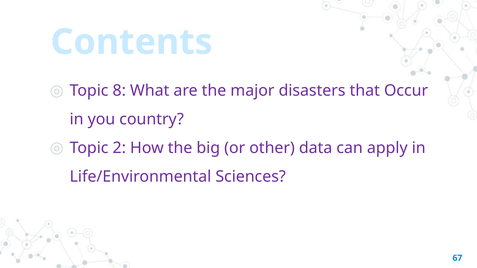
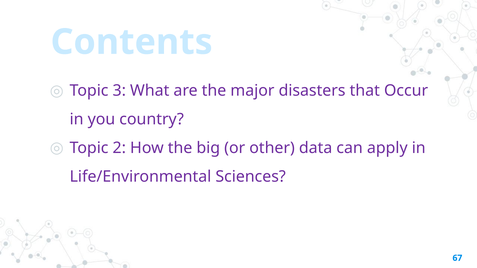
8: 8 -> 3
